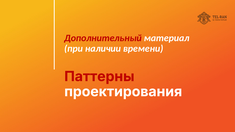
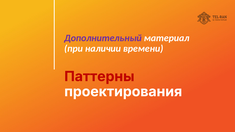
Дополнительный colour: red -> purple
